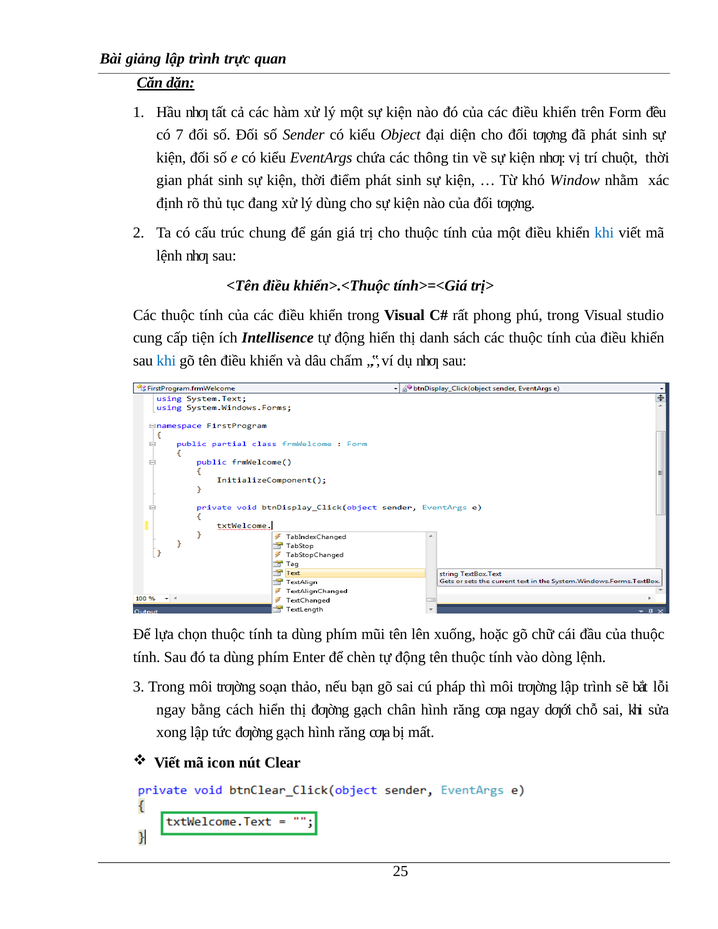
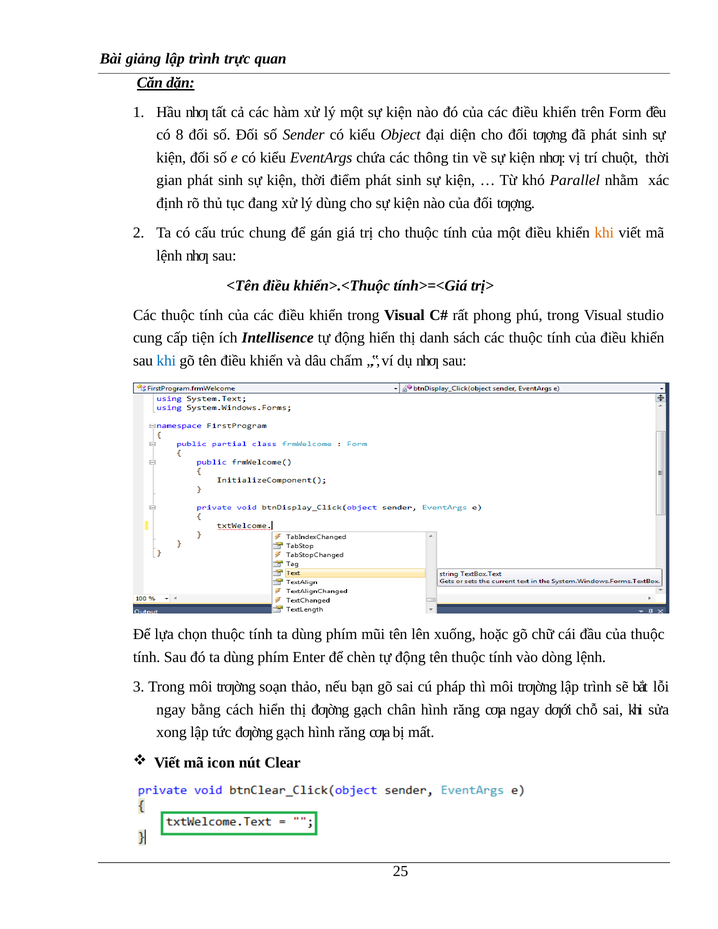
7: 7 -> 8
Window: Window -> Parallel
khi at (604, 233) colour: blue -> orange
